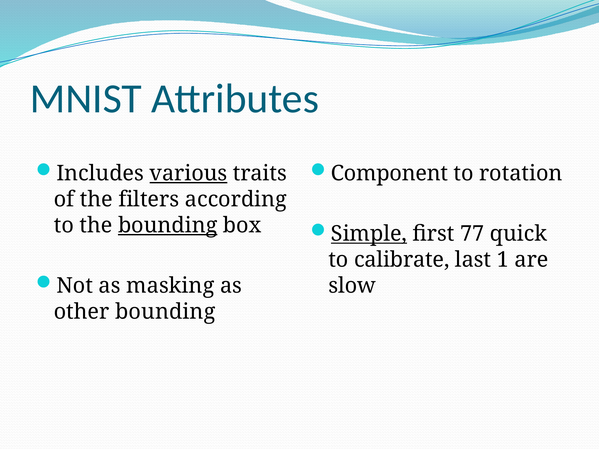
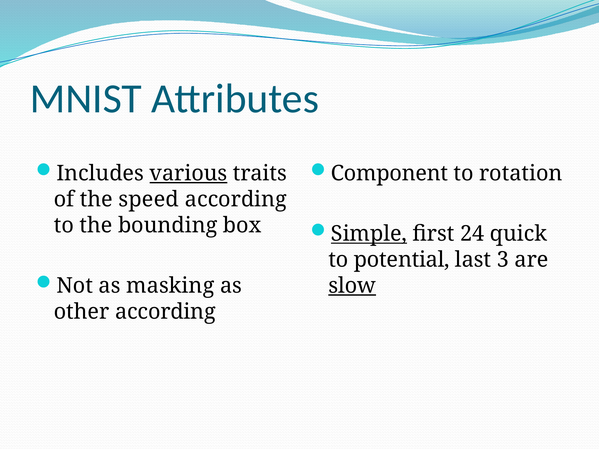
filters: filters -> speed
bounding at (168, 225) underline: present -> none
77: 77 -> 24
calibrate: calibrate -> potential
1: 1 -> 3
slow underline: none -> present
other bounding: bounding -> according
